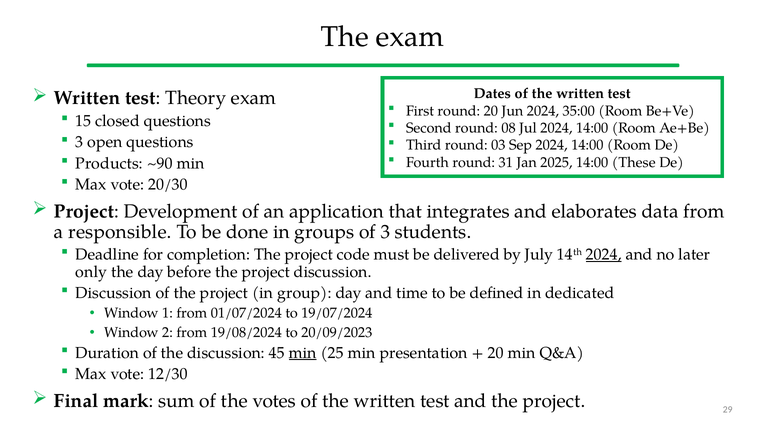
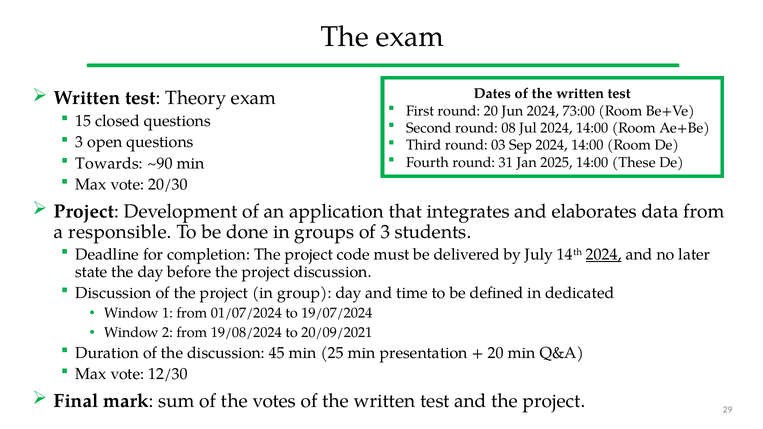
35:00: 35:00 -> 73:00
Products: Products -> Towards
only: only -> state
20/09/2023: 20/09/2023 -> 20/09/2021
min at (303, 353) underline: present -> none
